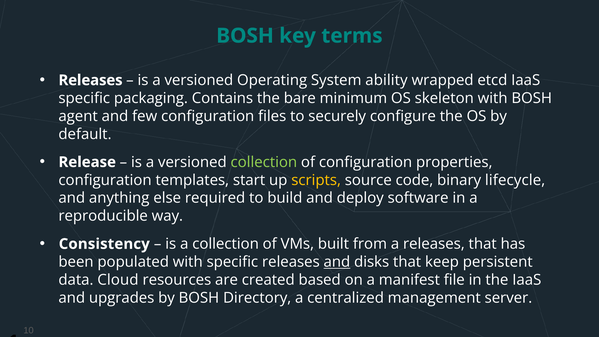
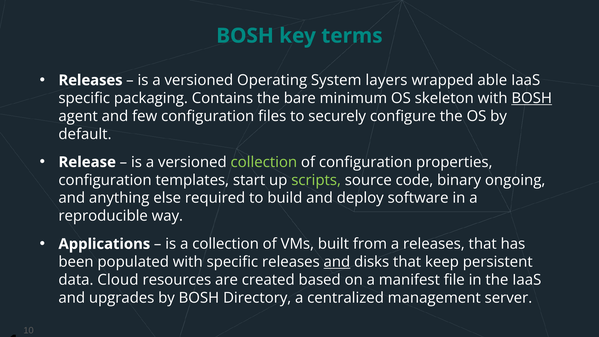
ability: ability -> layers
etcd: etcd -> able
BOSH at (532, 98) underline: none -> present
scripts colour: yellow -> light green
lifecycle: lifecycle -> ongoing
Consistency: Consistency -> Applications
